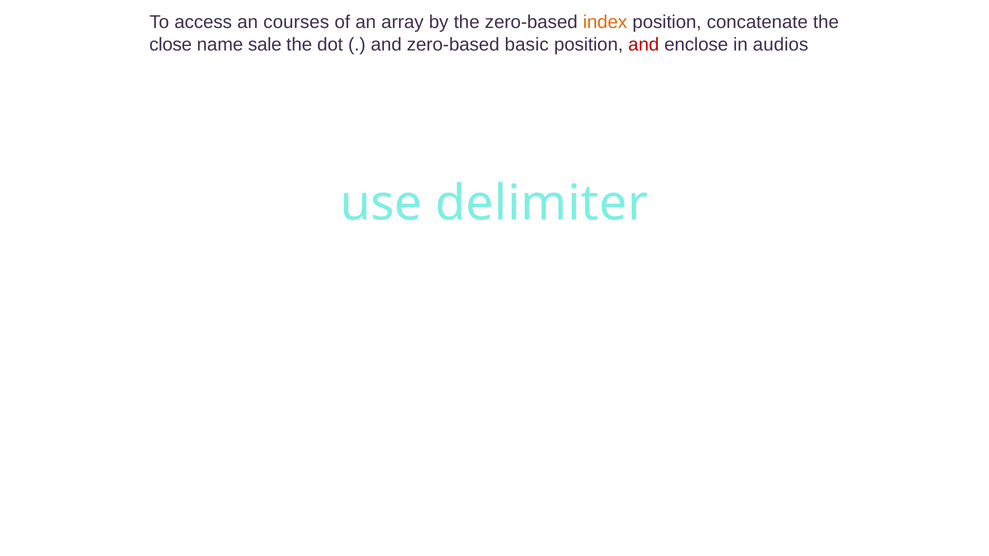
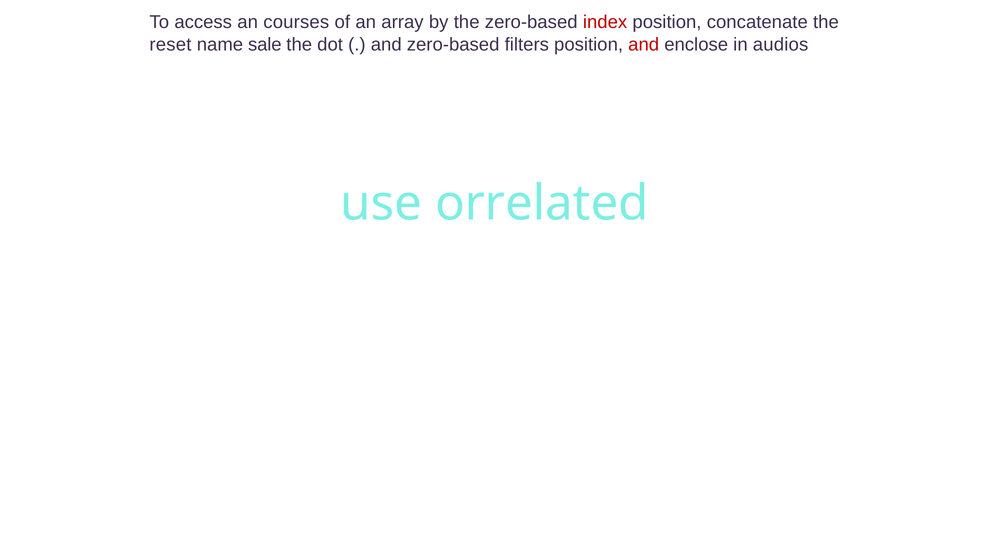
index colour: orange -> red
close: close -> reset
basic: basic -> filters
delimiter: delimiter -> orrelated
